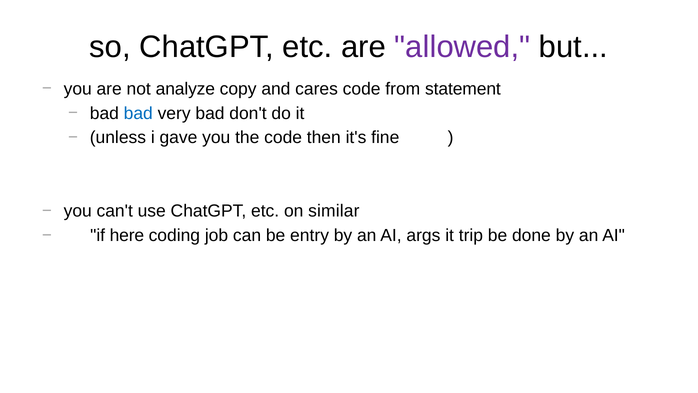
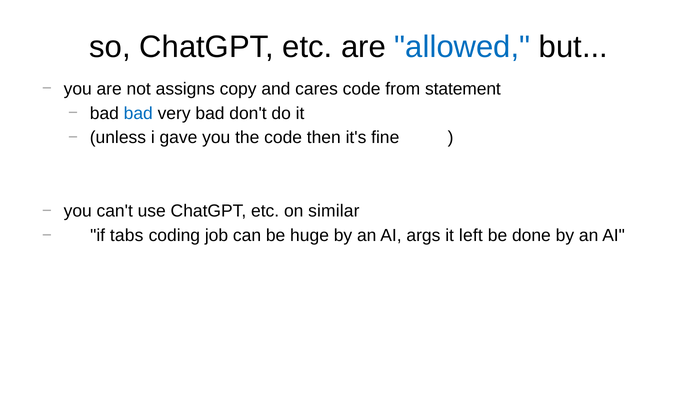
allowed colour: purple -> blue
analyze: analyze -> assigns
here: here -> tabs
entry: entry -> huge
trip: trip -> left
